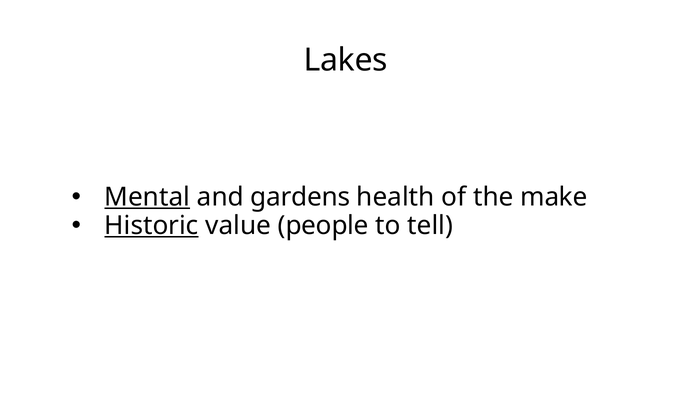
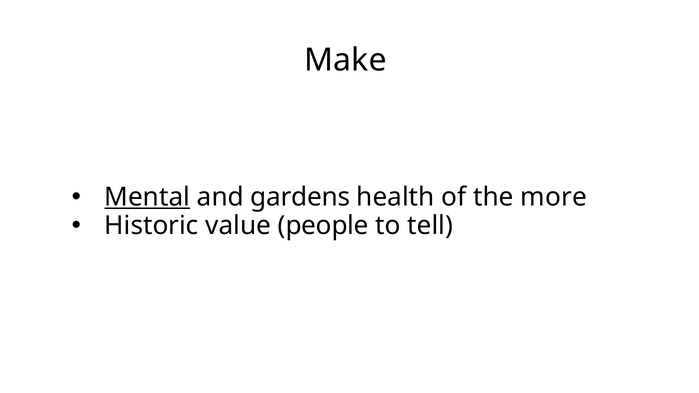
Lakes: Lakes -> Make
make: make -> more
Historic underline: present -> none
